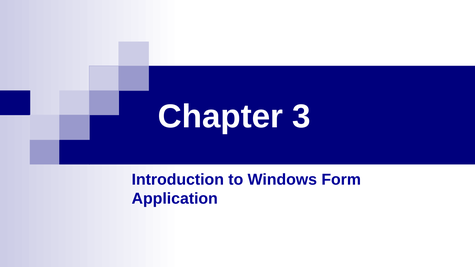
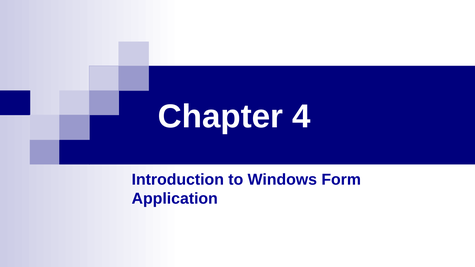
3: 3 -> 4
